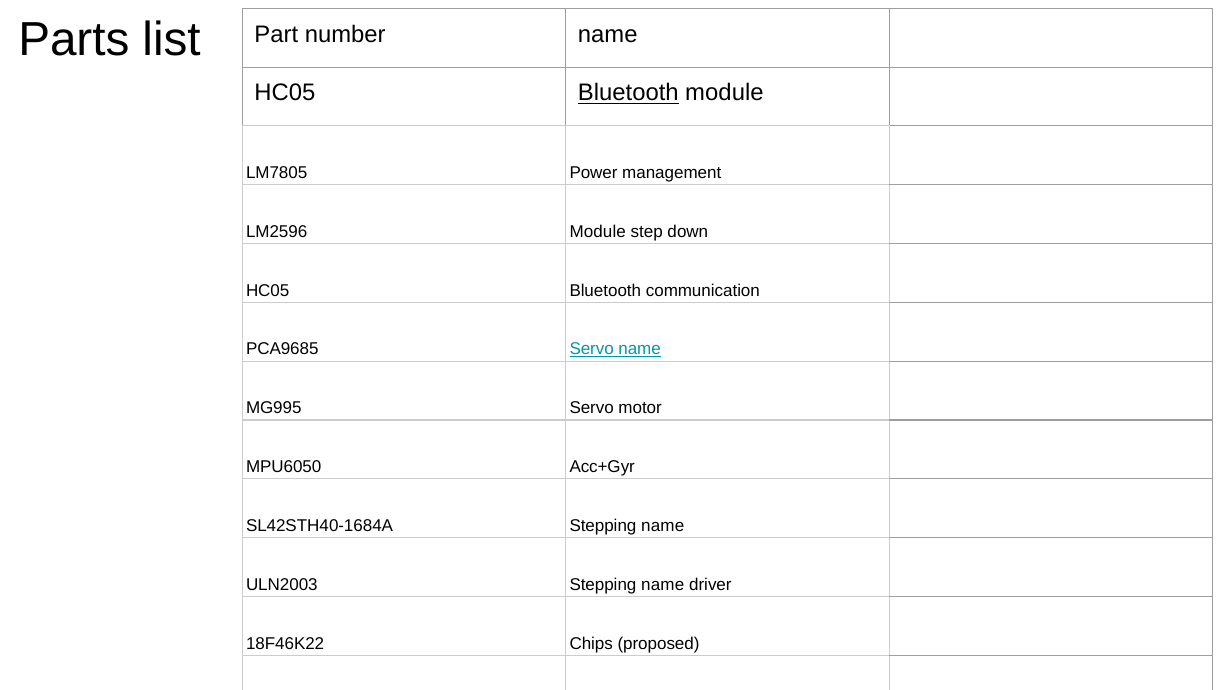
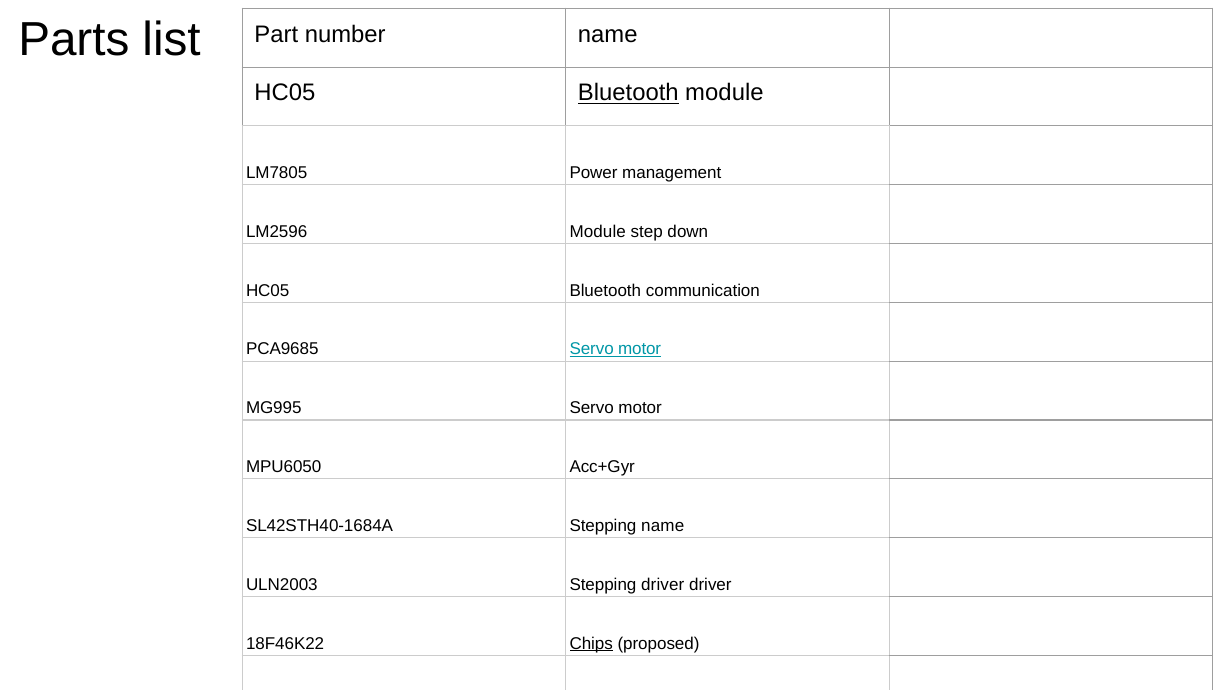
PCA9685 Servo name: name -> motor
ULN2003 Stepping name: name -> driver
Chips underline: none -> present
